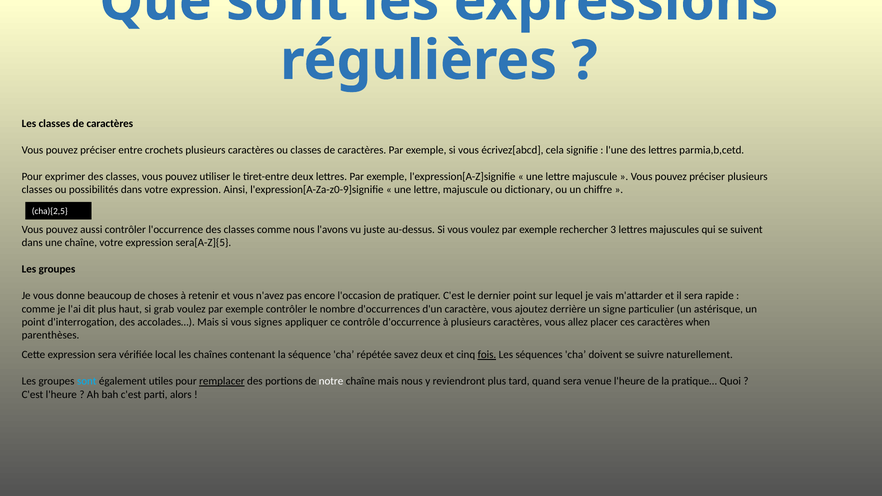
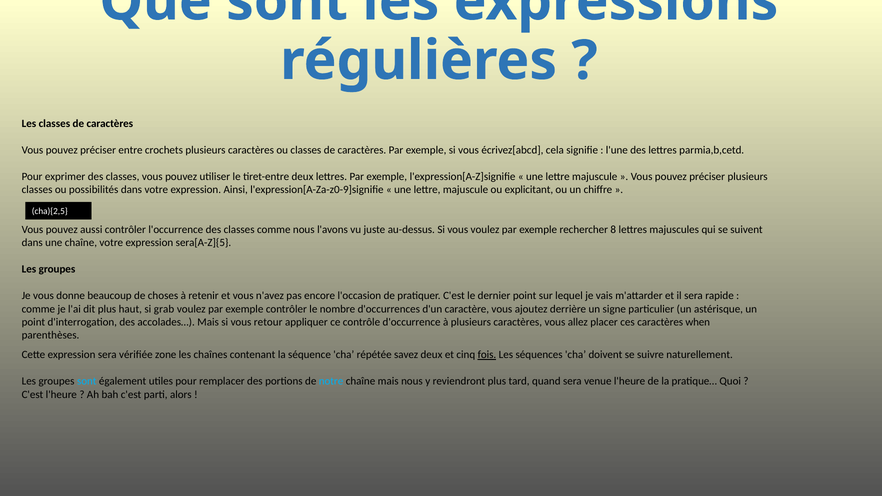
dictionary: dictionary -> explicitant
3: 3 -> 8
signes: signes -> retour
local: local -> zone
remplacer underline: present -> none
notre colour: white -> light blue
